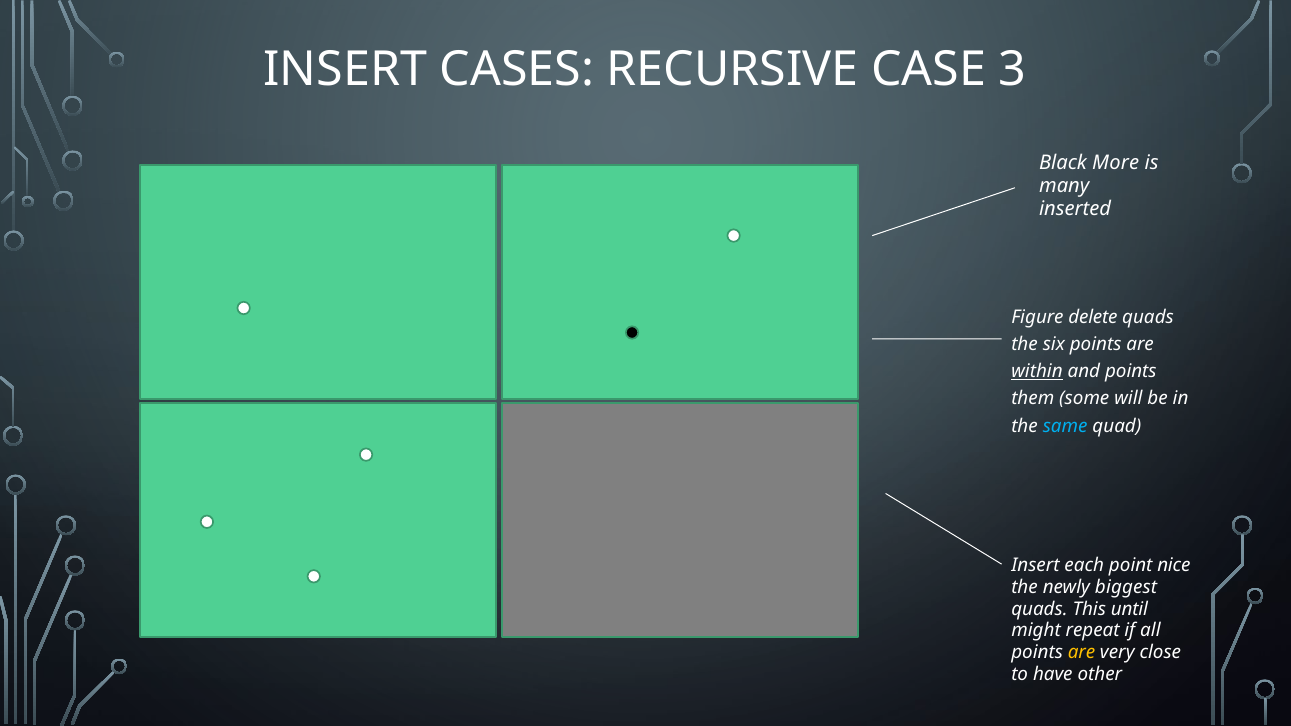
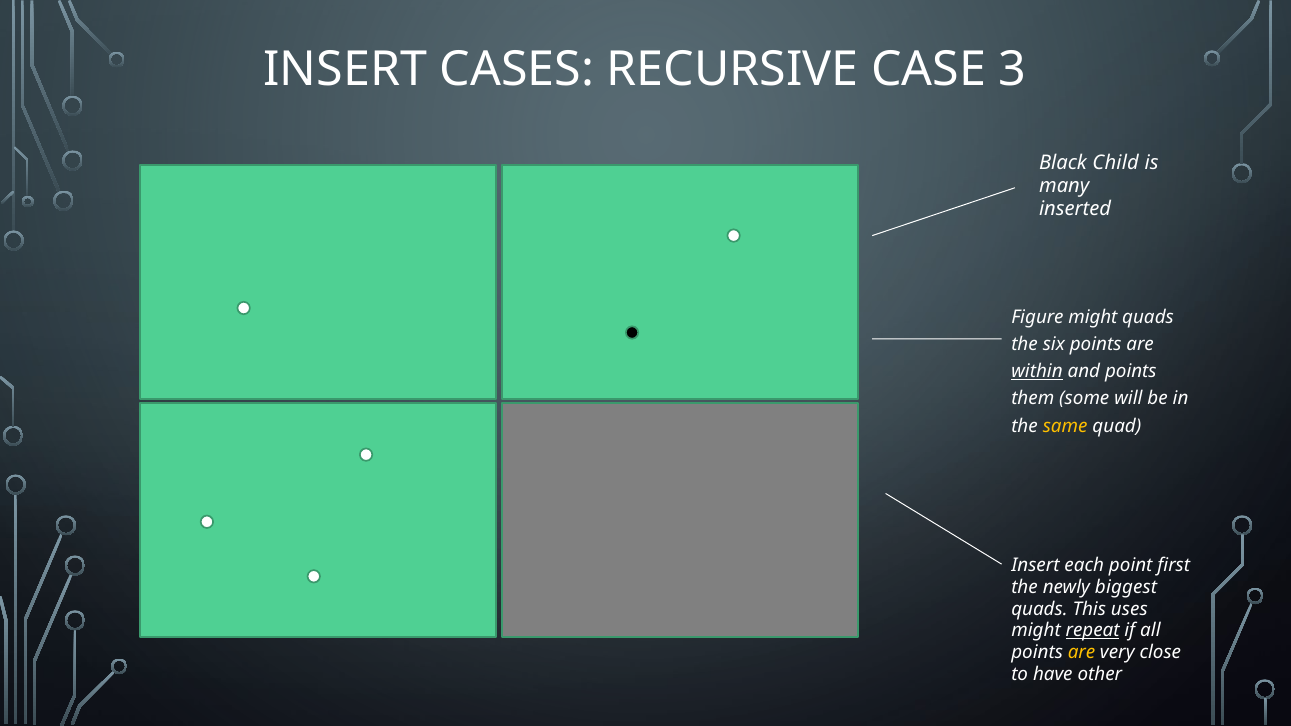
More: More -> Child
Figure delete: delete -> might
same colour: light blue -> yellow
nice: nice -> first
until: until -> uses
repeat underline: none -> present
